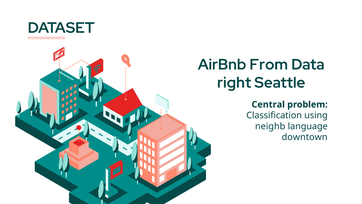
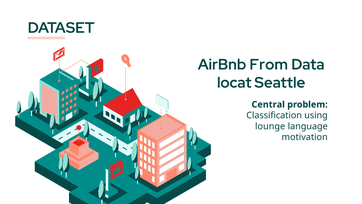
right: right -> locat
neighb: neighb -> lounge
downtown: downtown -> motivation
